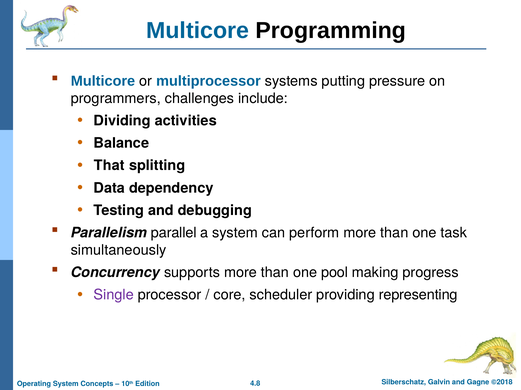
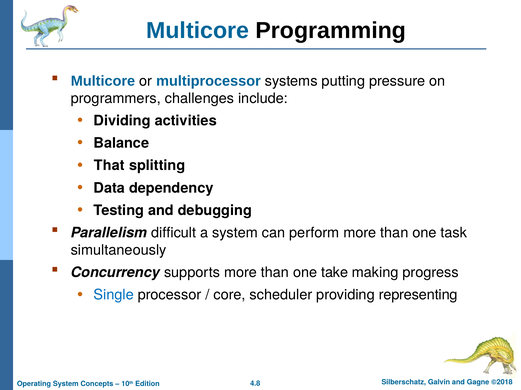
parallel: parallel -> difficult
pool: pool -> take
Single colour: purple -> blue
